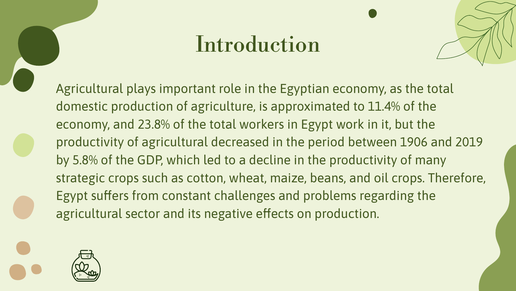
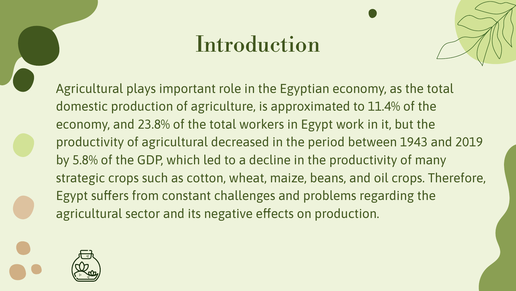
1906: 1906 -> 1943
